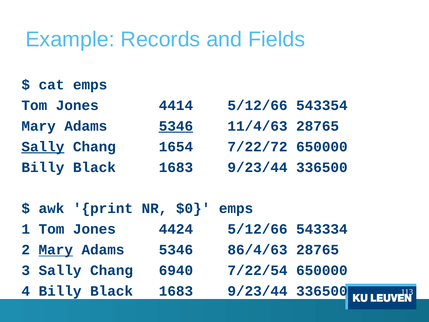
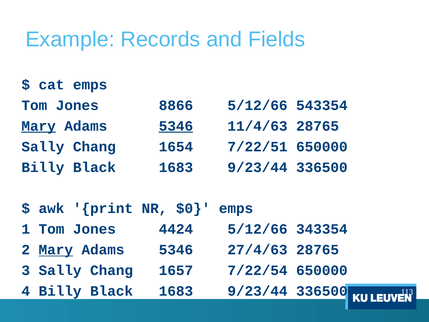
4414: 4414 -> 8866
Mary at (39, 126) underline: none -> present
Sally at (43, 147) underline: present -> none
7/22/72: 7/22/72 -> 7/22/51
543334: 543334 -> 343354
86/4/63: 86/4/63 -> 27/4/63
6940: 6940 -> 1657
